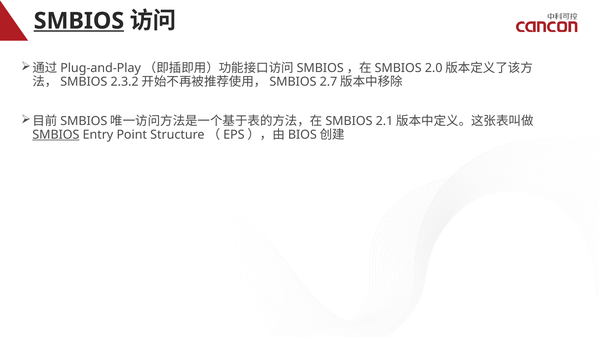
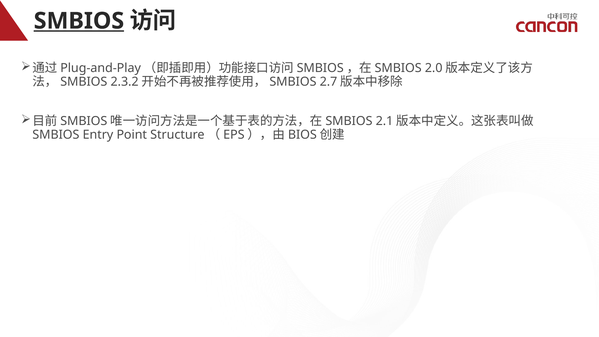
SMBIOS at (56, 135) underline: present -> none
